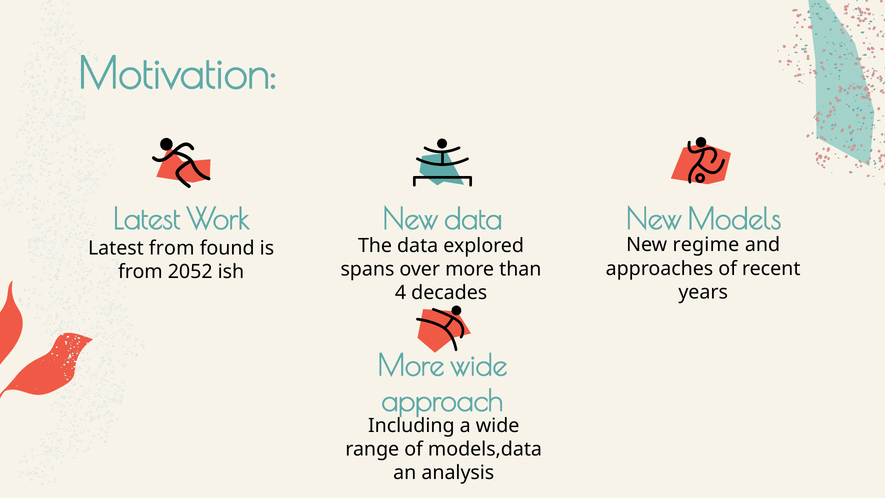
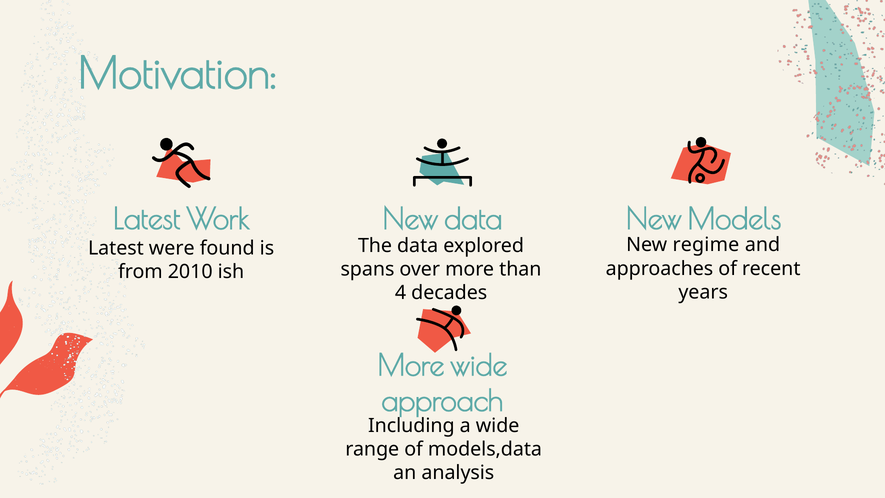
Latest from: from -> were
2052: 2052 -> 2010
